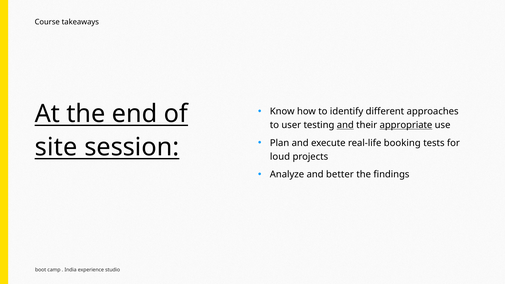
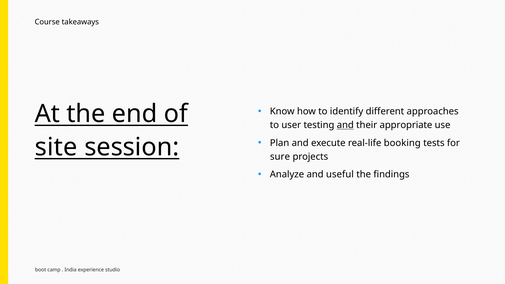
appropriate underline: present -> none
loud: loud -> sure
better: better -> useful
